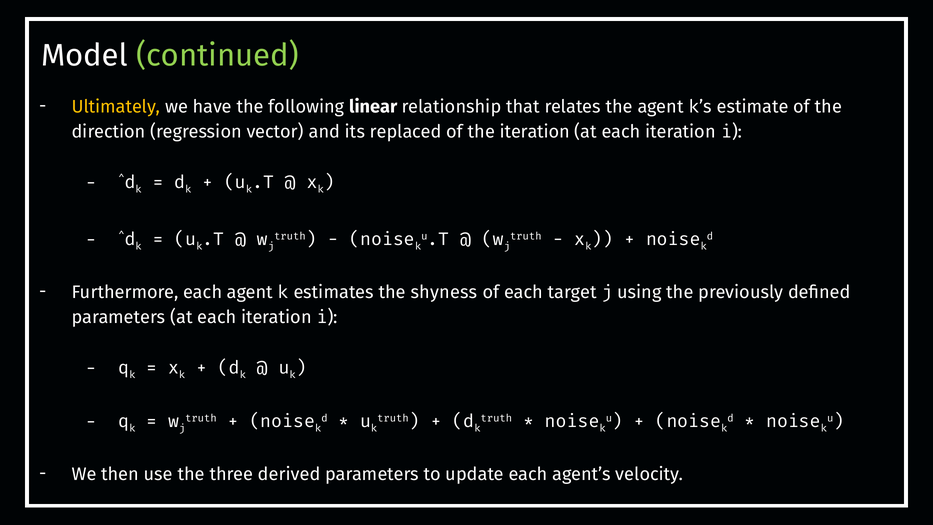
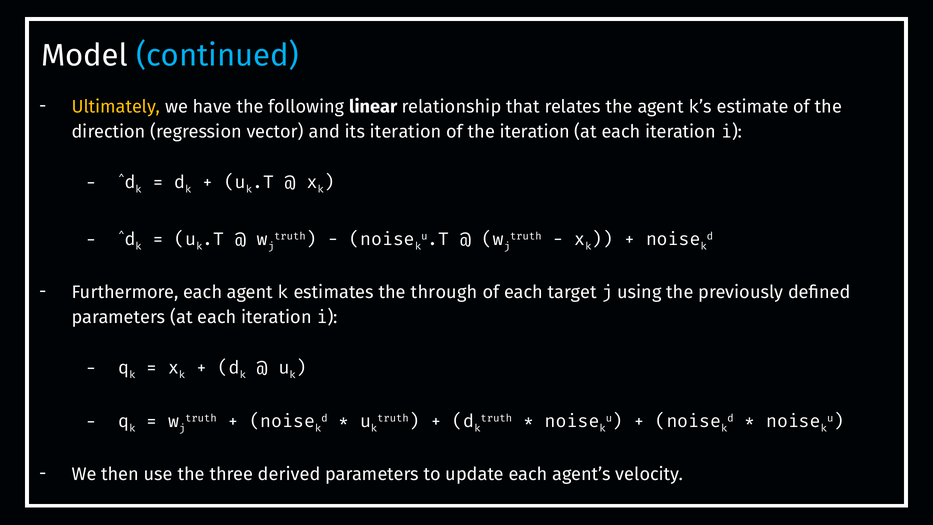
continued colour: light green -> light blue
its replaced: replaced -> iteration
shyness: shyness -> through
